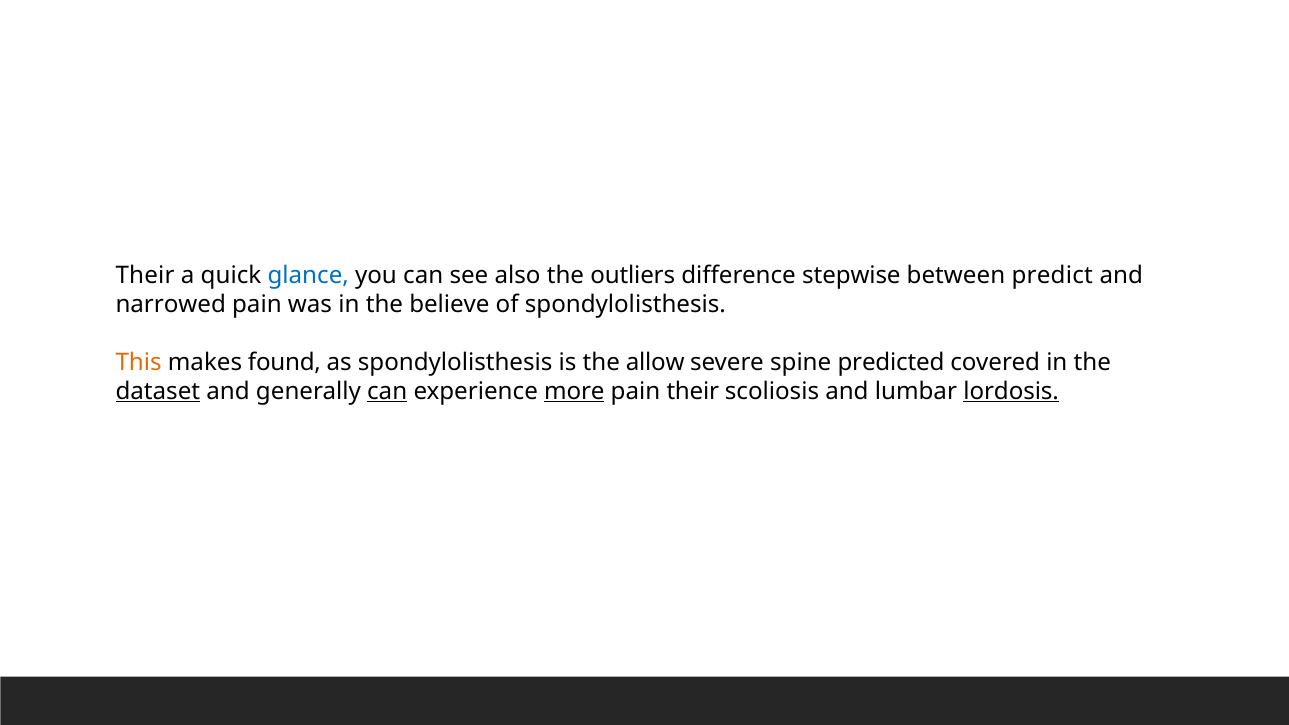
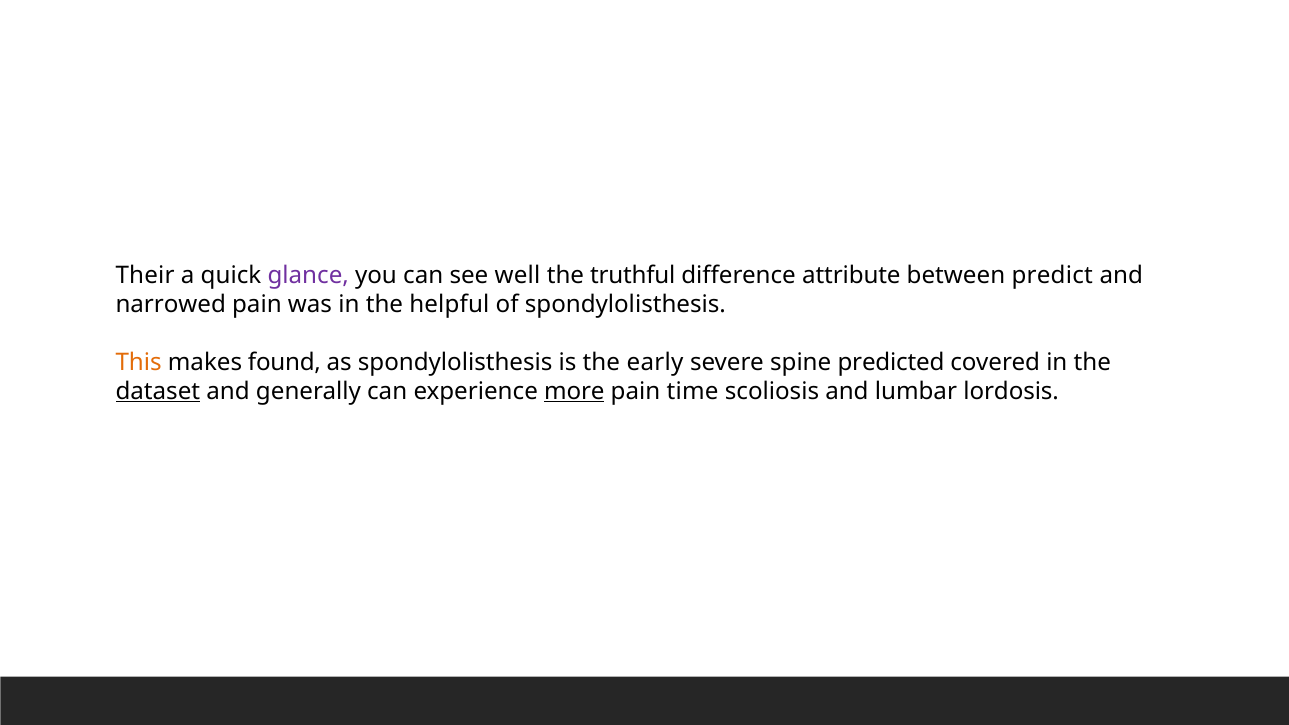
glance colour: blue -> purple
also: also -> well
outliers: outliers -> truthful
stepwise: stepwise -> attribute
believe: believe -> helpful
allow: allow -> early
can at (387, 391) underline: present -> none
pain their: their -> time
lordosis underline: present -> none
